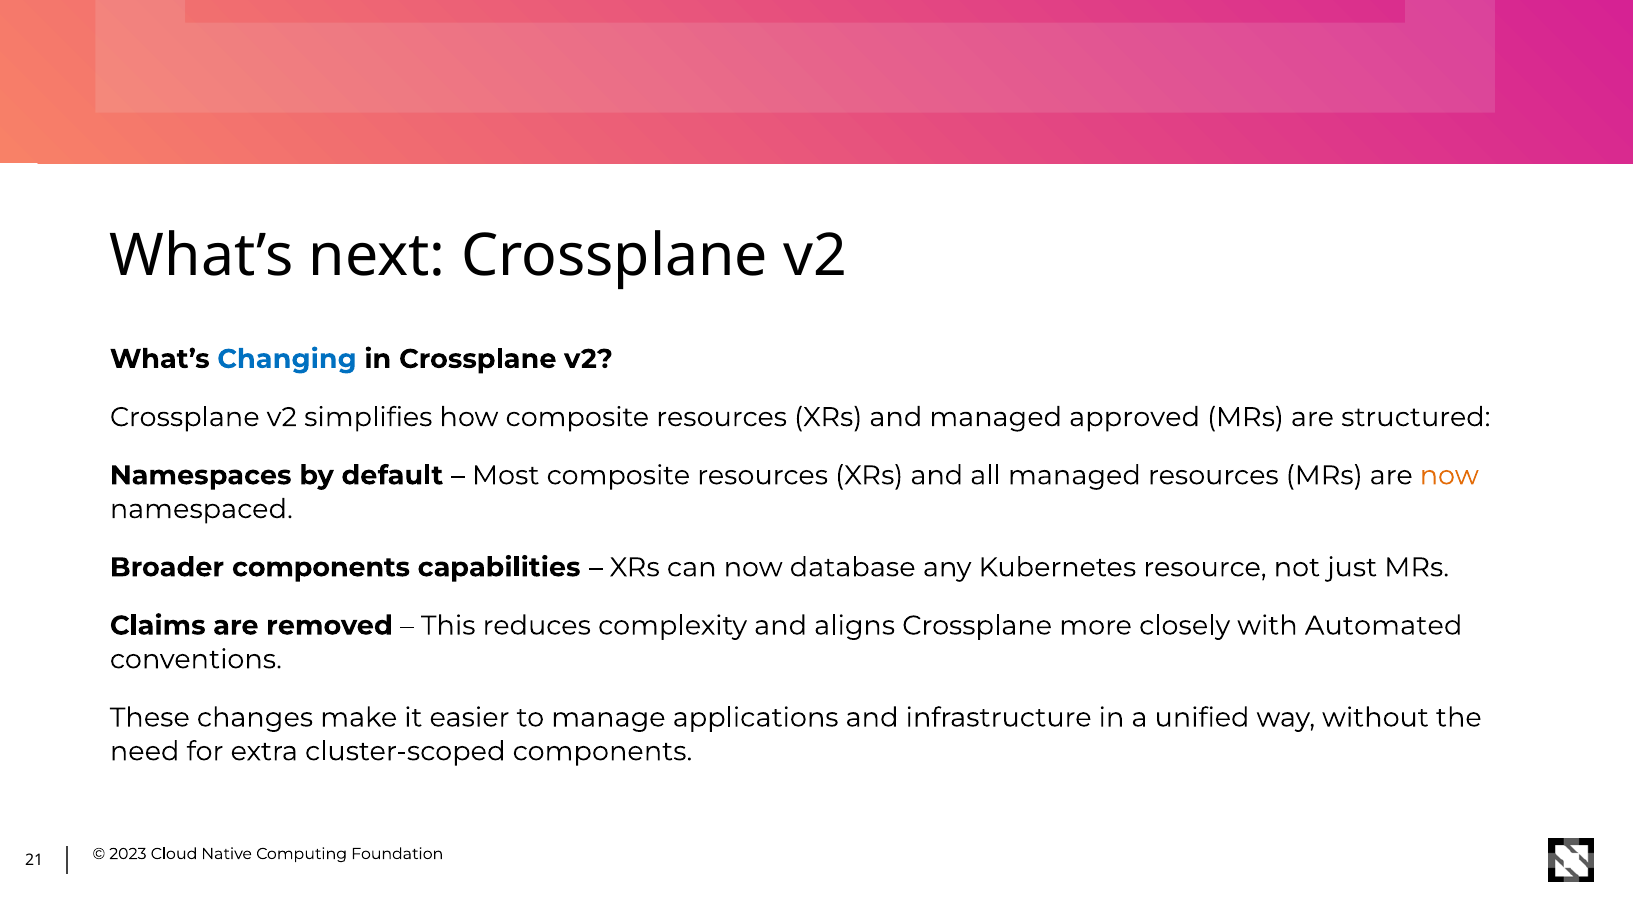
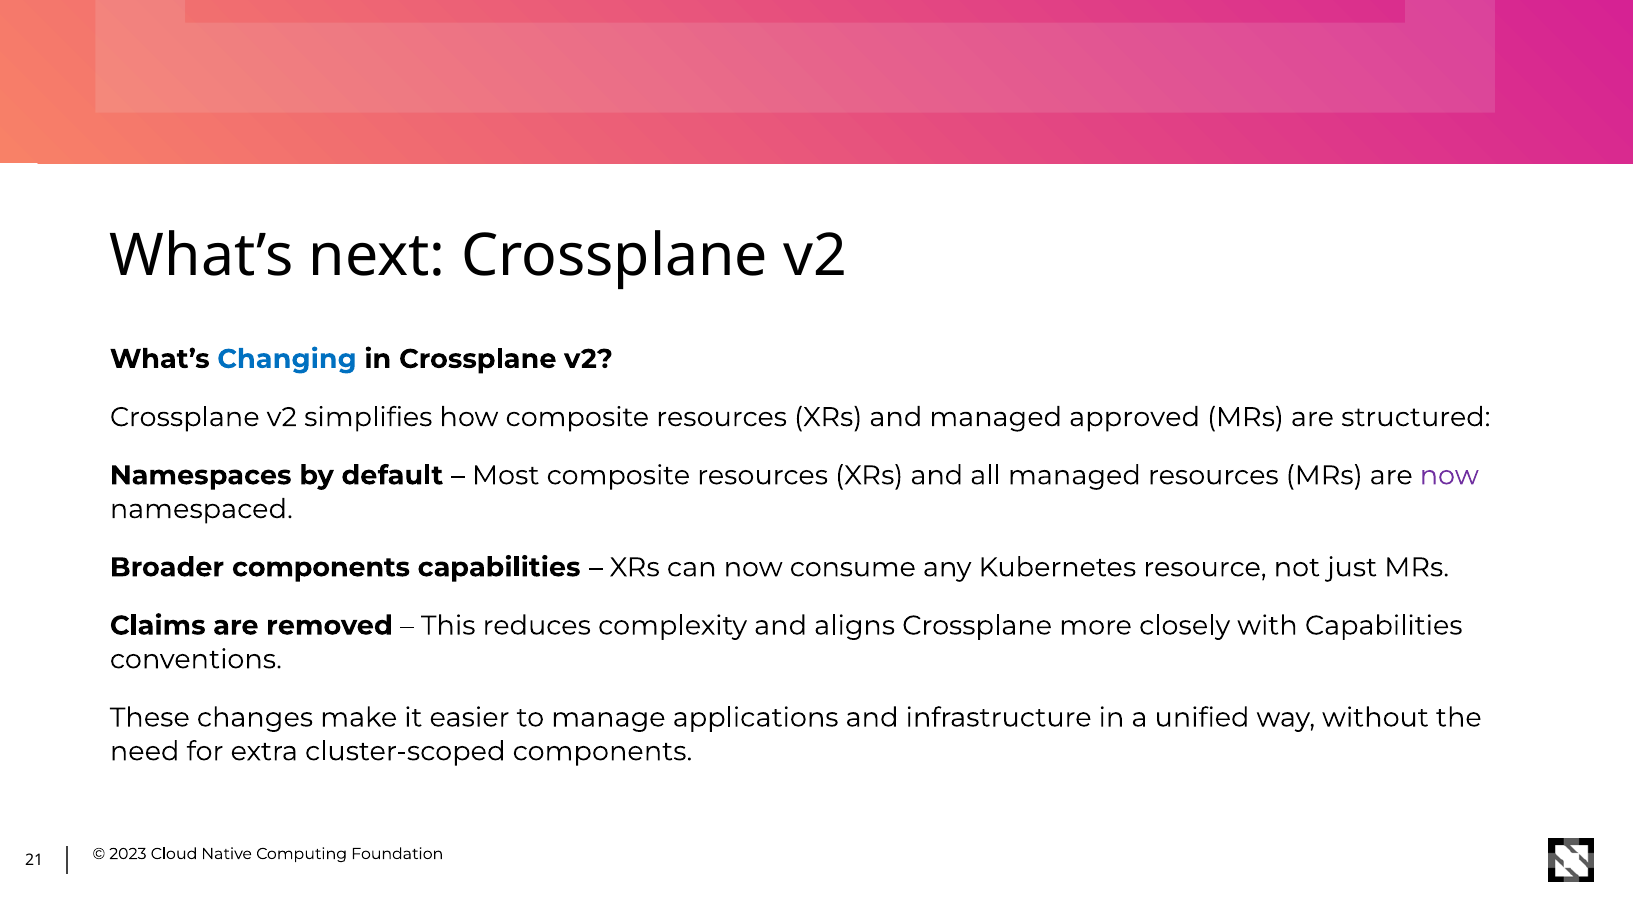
now at (1449, 475) colour: orange -> purple
database: database -> consume
with Automated: Automated -> Capabilities
